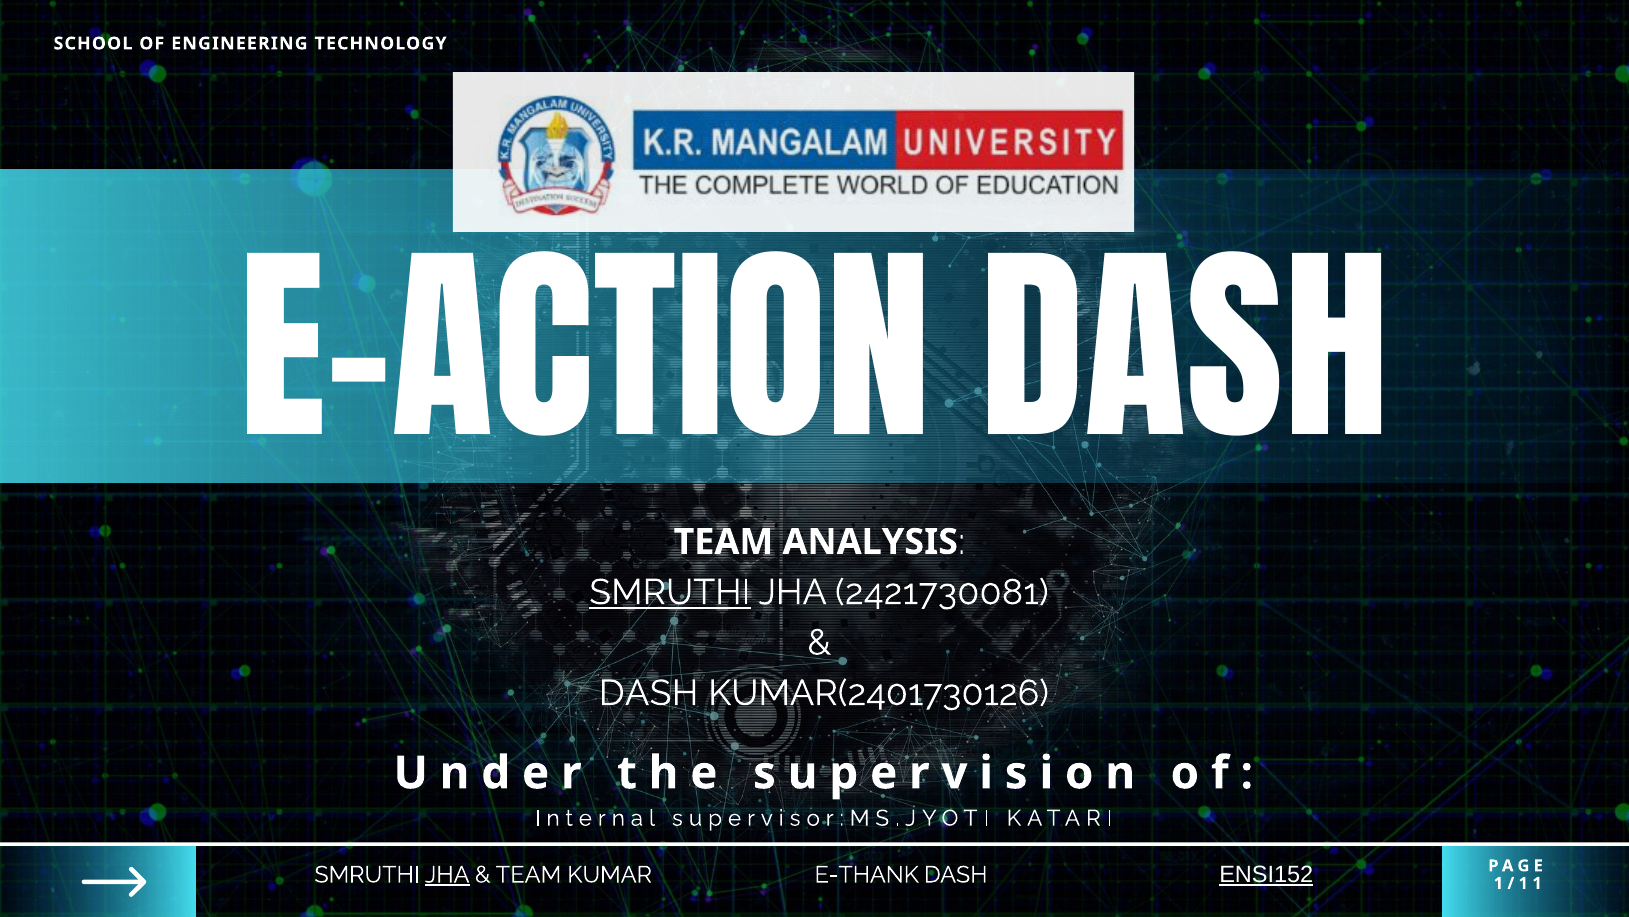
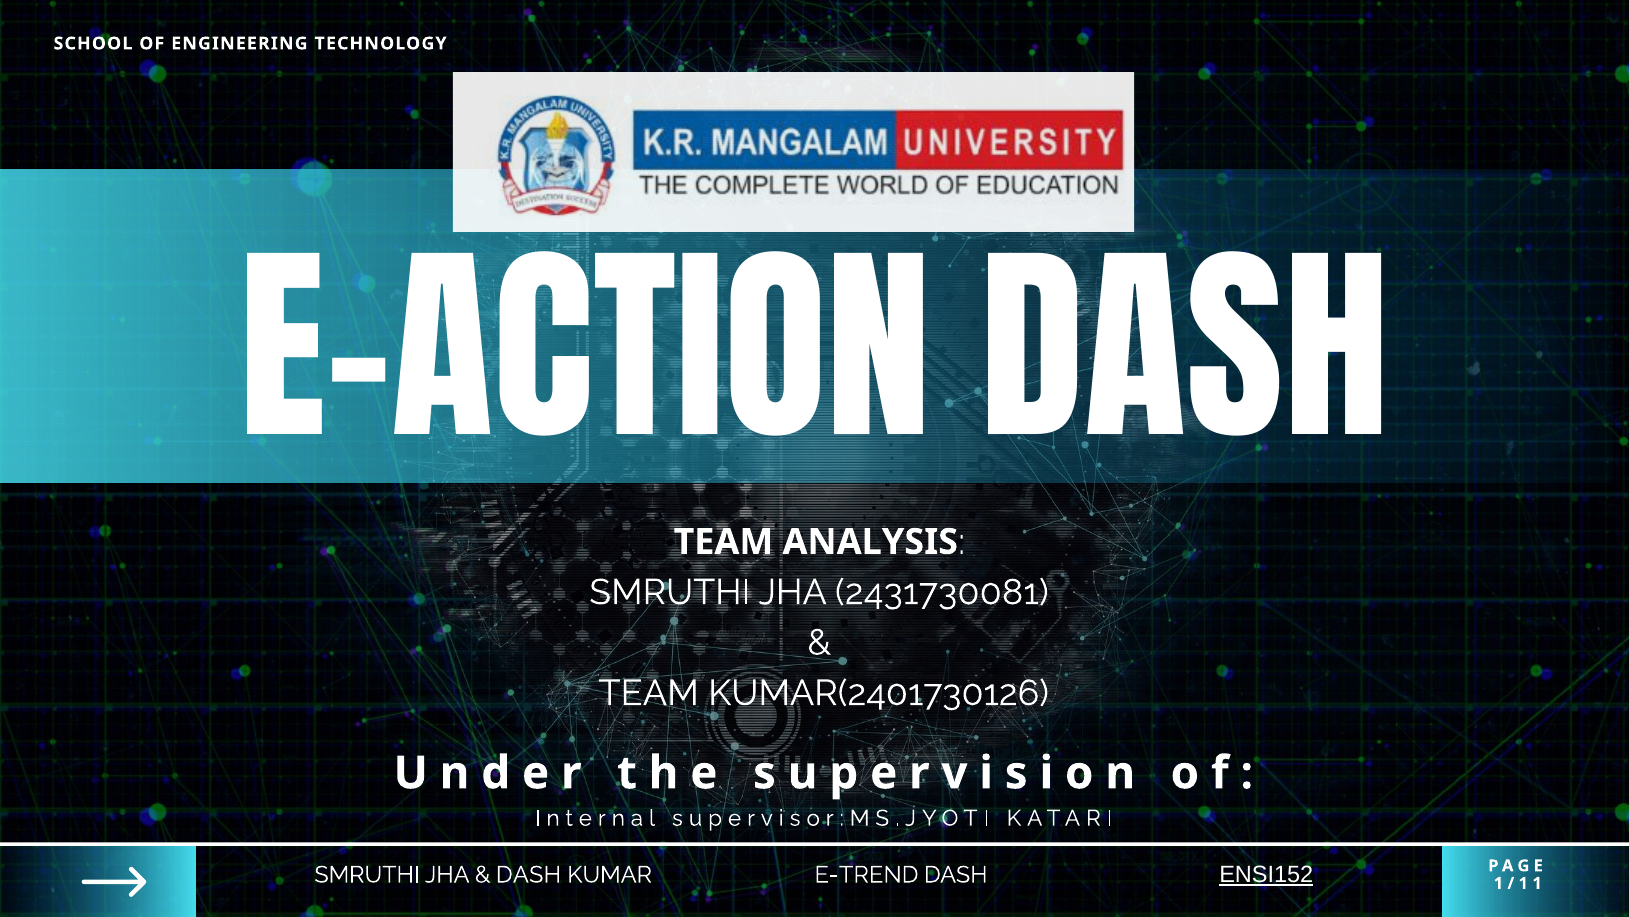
SMRUTHI at (670, 592) underline: present -> none
2421730081: 2421730081 -> 2431730081
DASH at (649, 693): DASH -> TEAM
JHA at (447, 874) underline: present -> none
TEAM at (529, 874): TEAM -> DASH
E-THANK: E-THANK -> E-TREND
